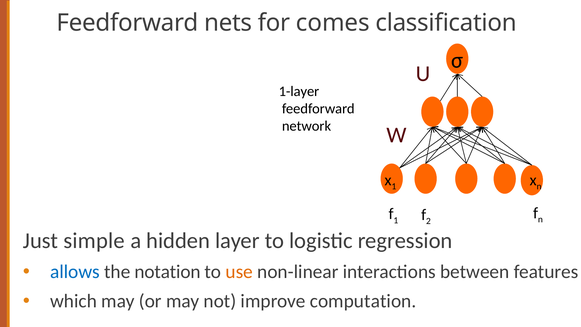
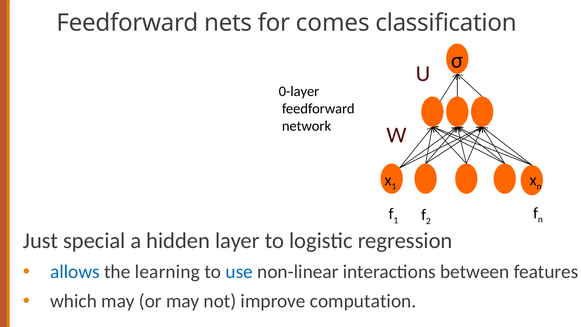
1-layer: 1-layer -> 0-layer
simple: simple -> special
notation: notation -> learning
use colour: orange -> blue
